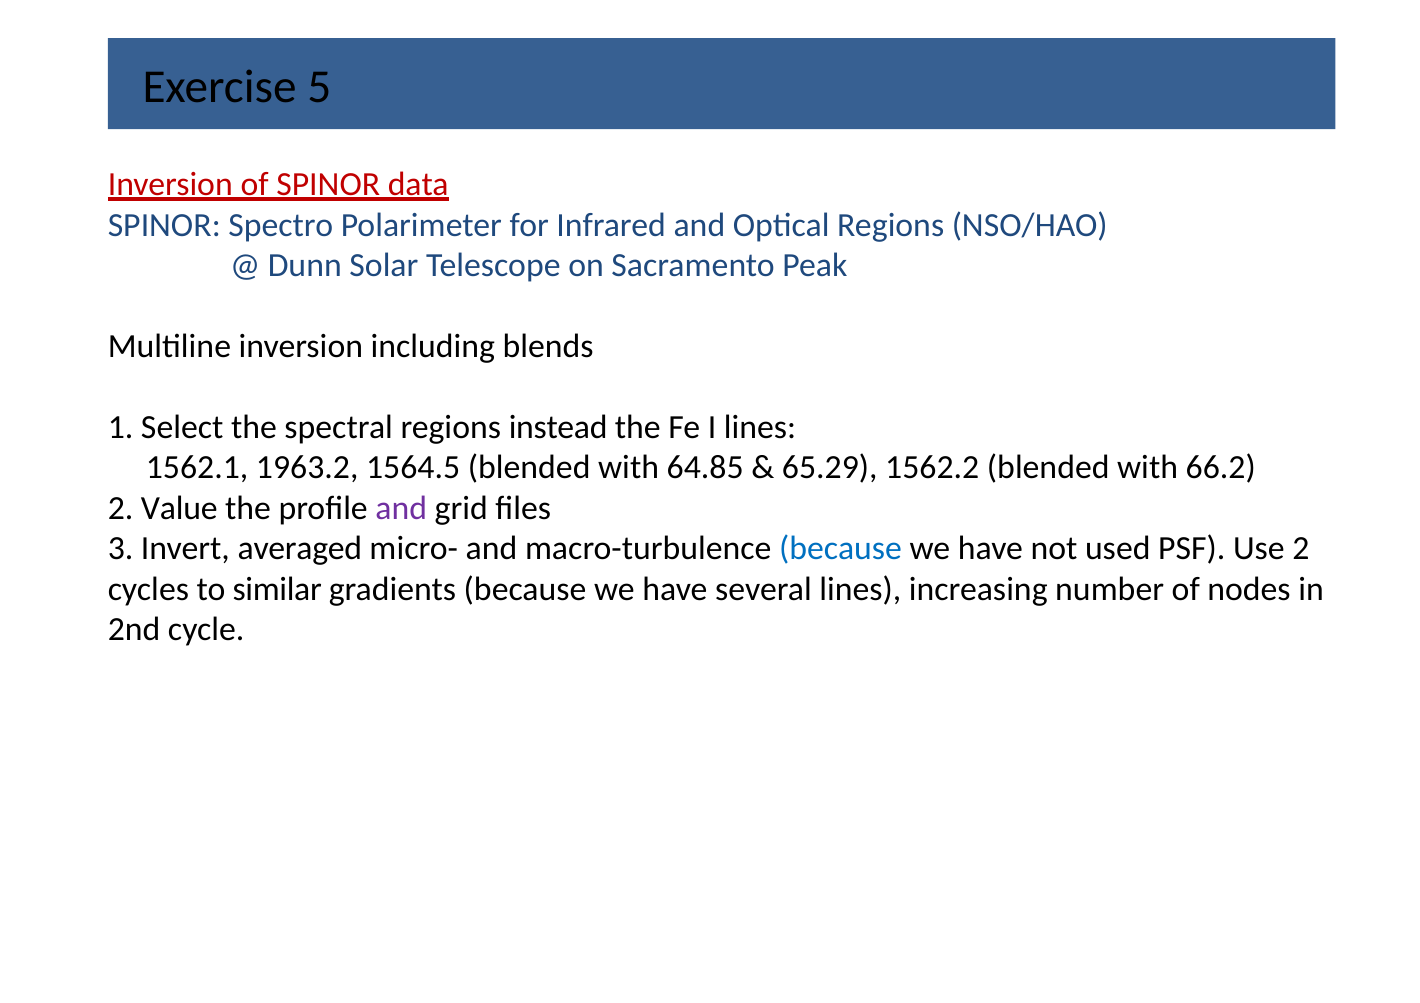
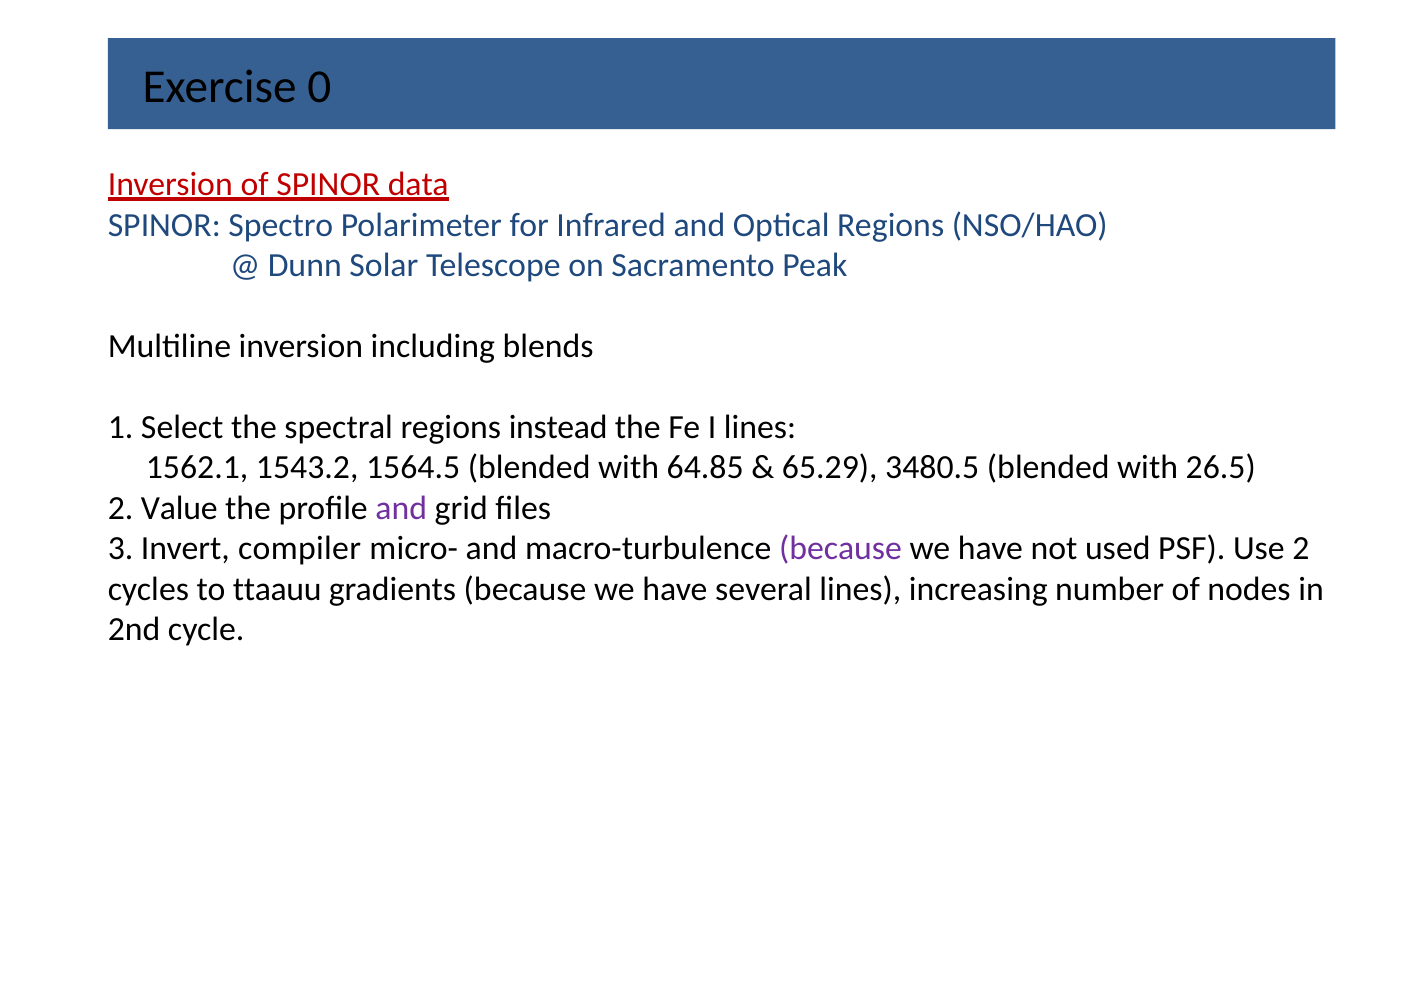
5: 5 -> 0
1963.2: 1963.2 -> 1543.2
1562.2: 1562.2 -> 3480.5
66.2: 66.2 -> 26.5
averaged: averaged -> compiler
because at (841, 549) colour: blue -> purple
similar: similar -> ttaauu
